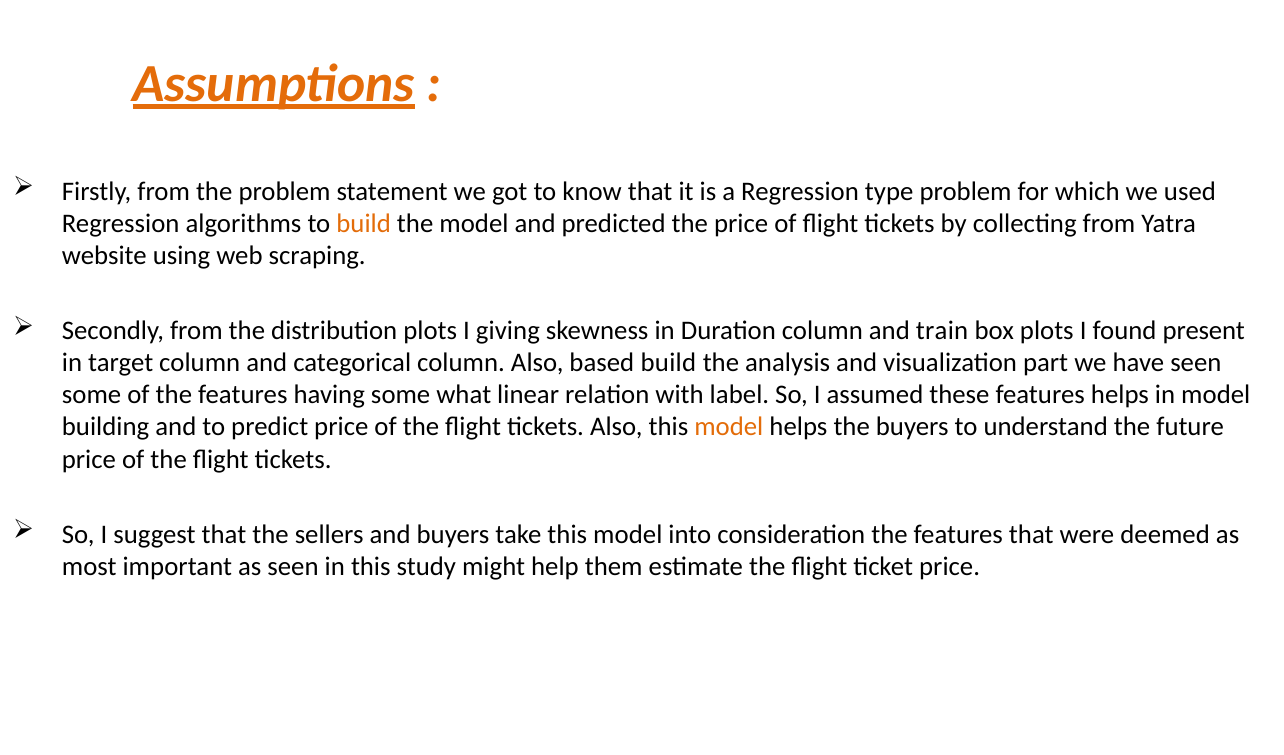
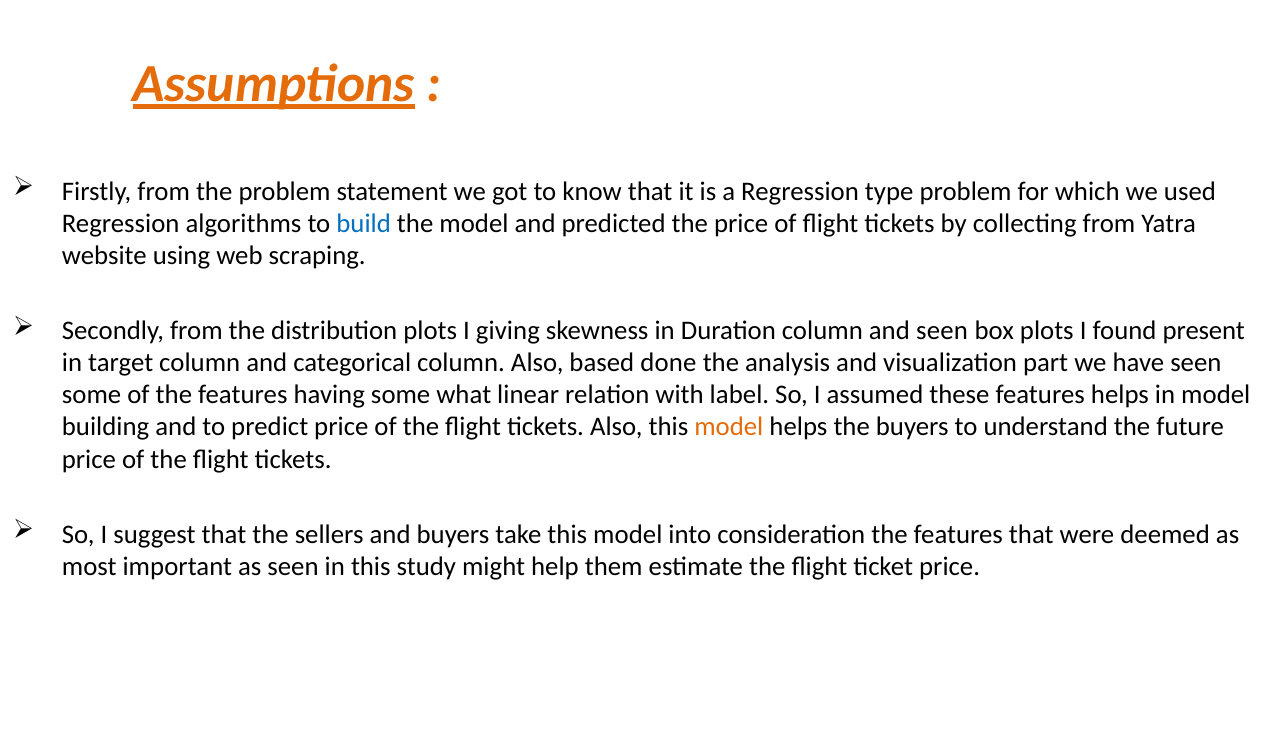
build at (364, 223) colour: orange -> blue
and train: train -> seen
based build: build -> done
